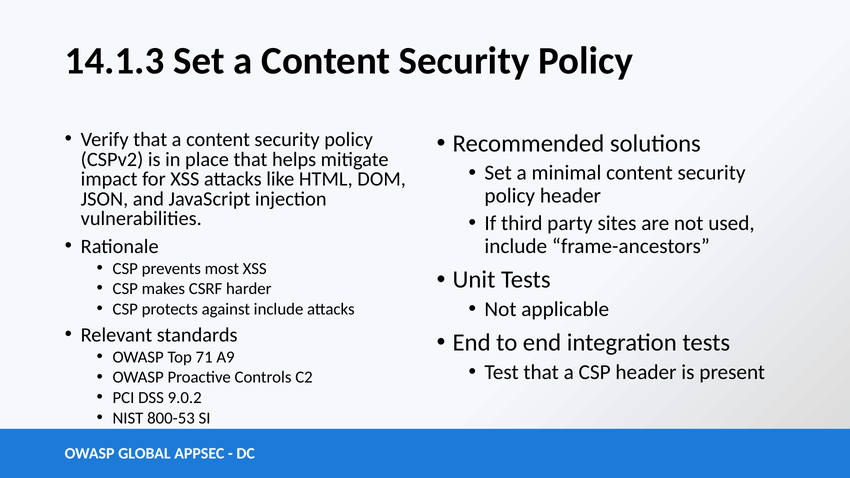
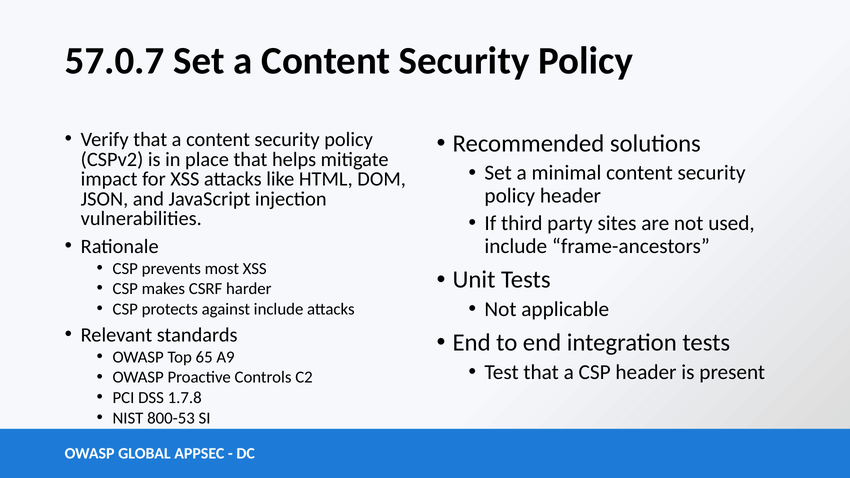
14.1.3: 14.1.3 -> 57.0.7
71: 71 -> 65
9.0.2: 9.0.2 -> 1.7.8
